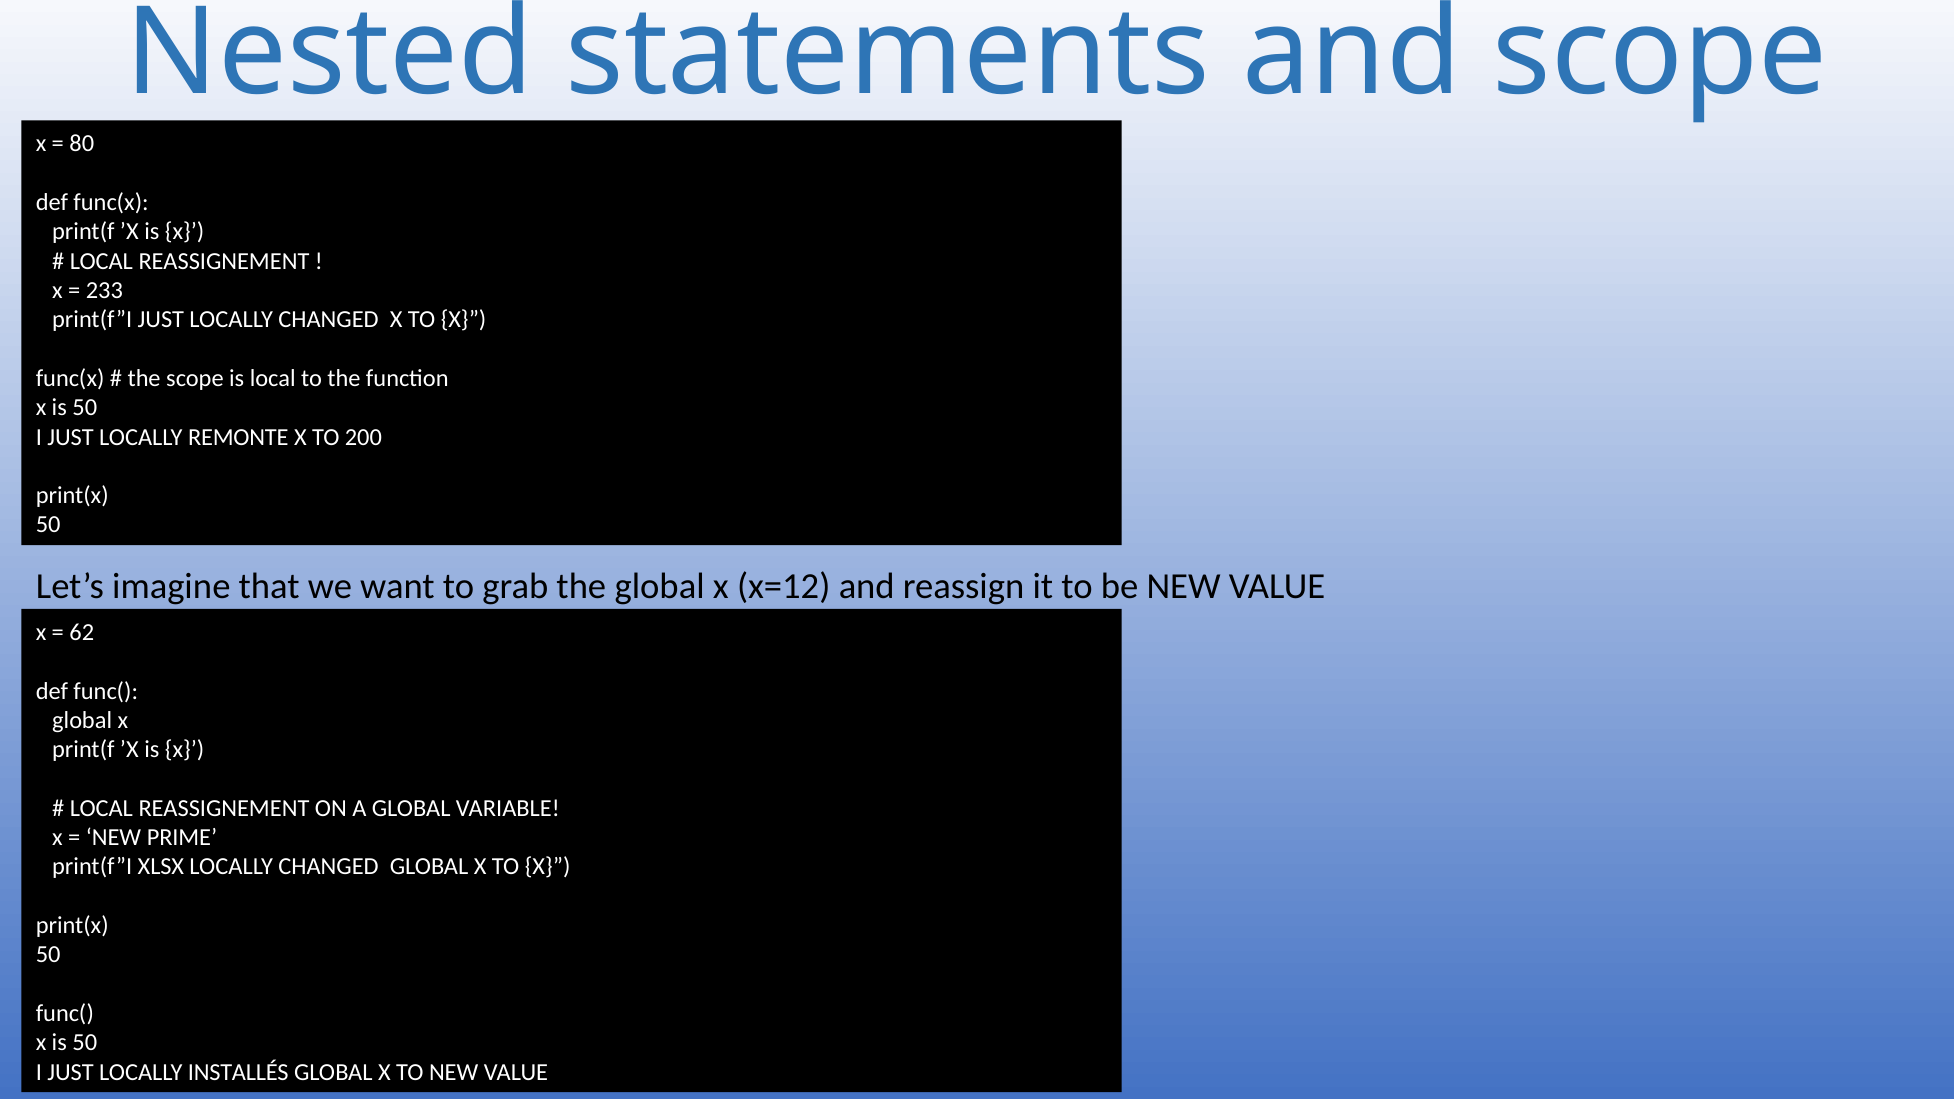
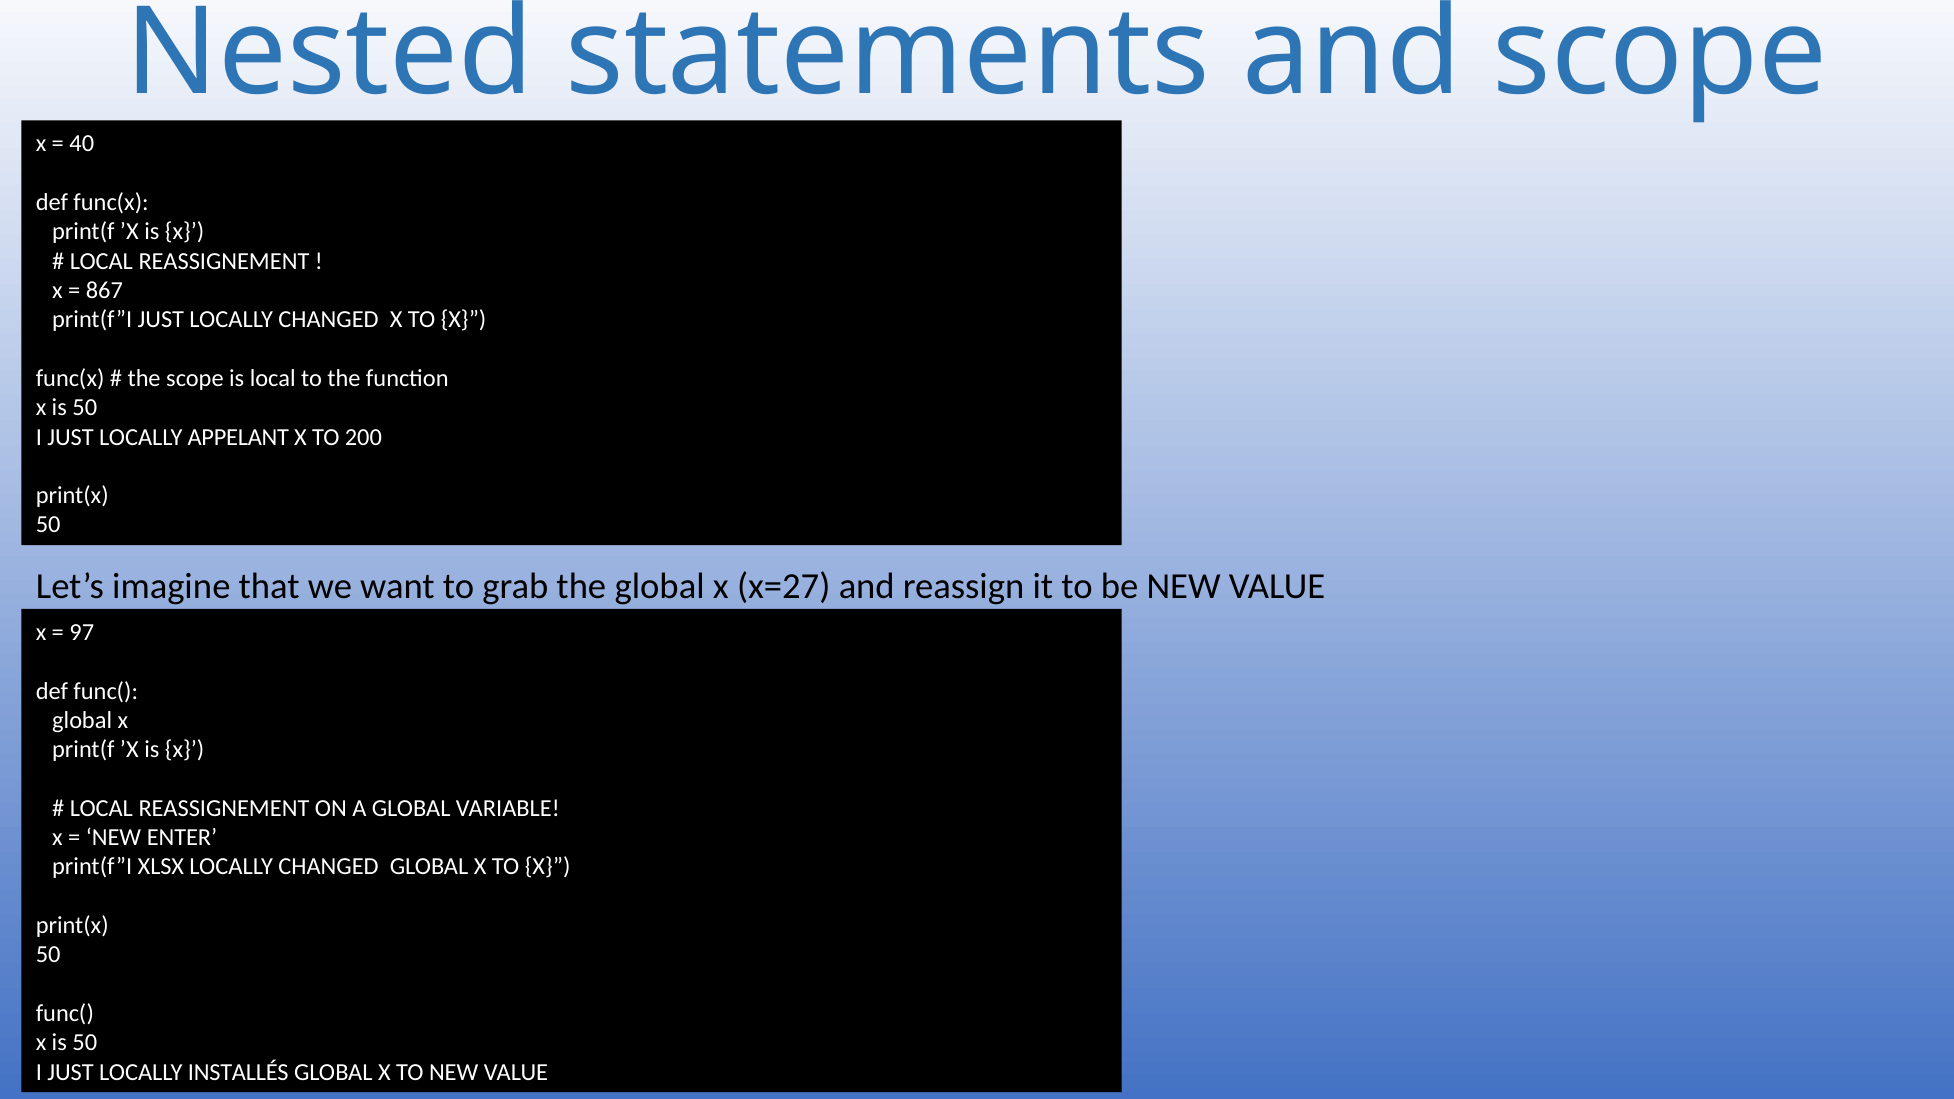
80: 80 -> 40
233: 233 -> 867
REMONTE: REMONTE -> APPELANT
x=12: x=12 -> x=27
62: 62 -> 97
PRIME: PRIME -> ENTER
